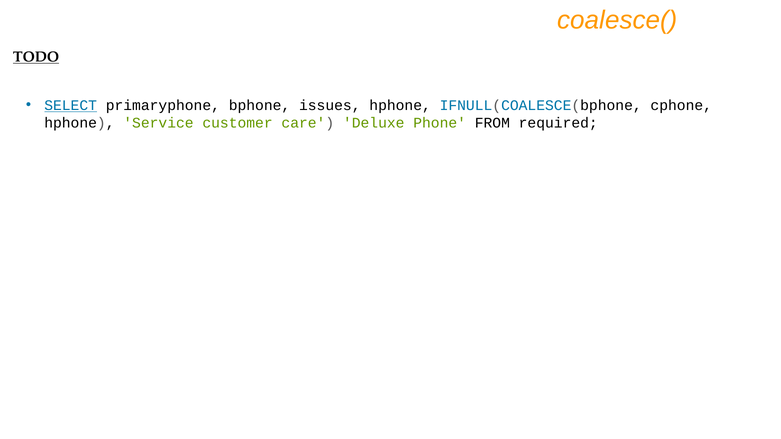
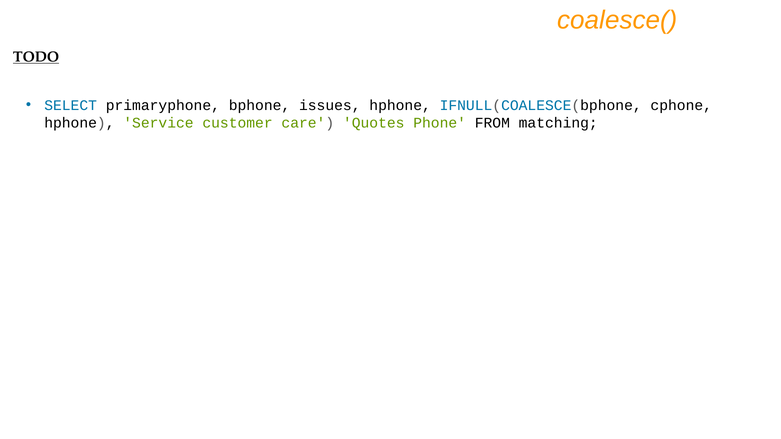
SELECT underline: present -> none
Deluxe: Deluxe -> Quotes
required: required -> matching
